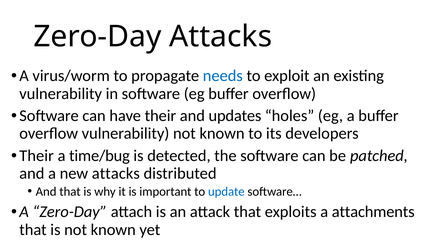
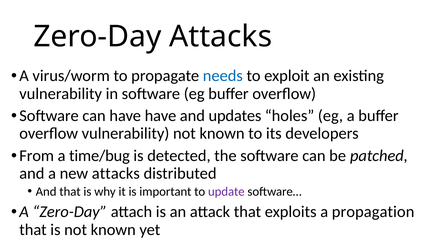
have their: their -> have
Their at (37, 156): Their -> From
update colour: blue -> purple
attachments: attachments -> propagation
